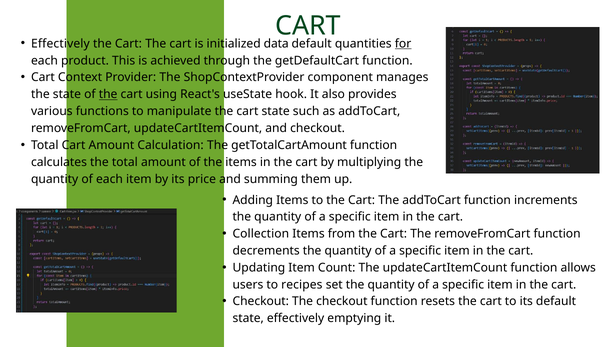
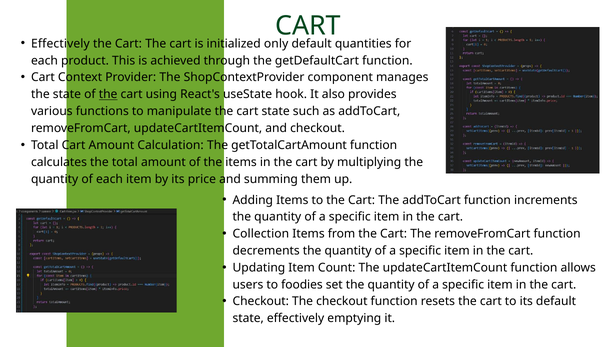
data: data -> only
for underline: present -> none
recipes: recipes -> foodies
